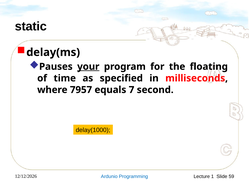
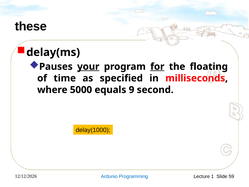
static: static -> these
for underline: none -> present
7957: 7957 -> 5000
7: 7 -> 9
